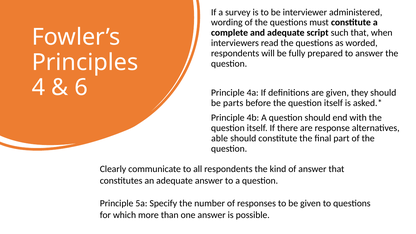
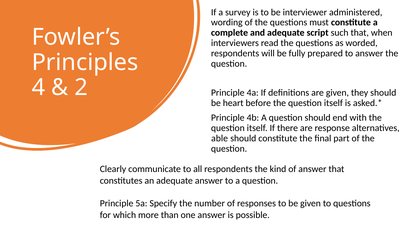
6: 6 -> 2
parts: parts -> heart
